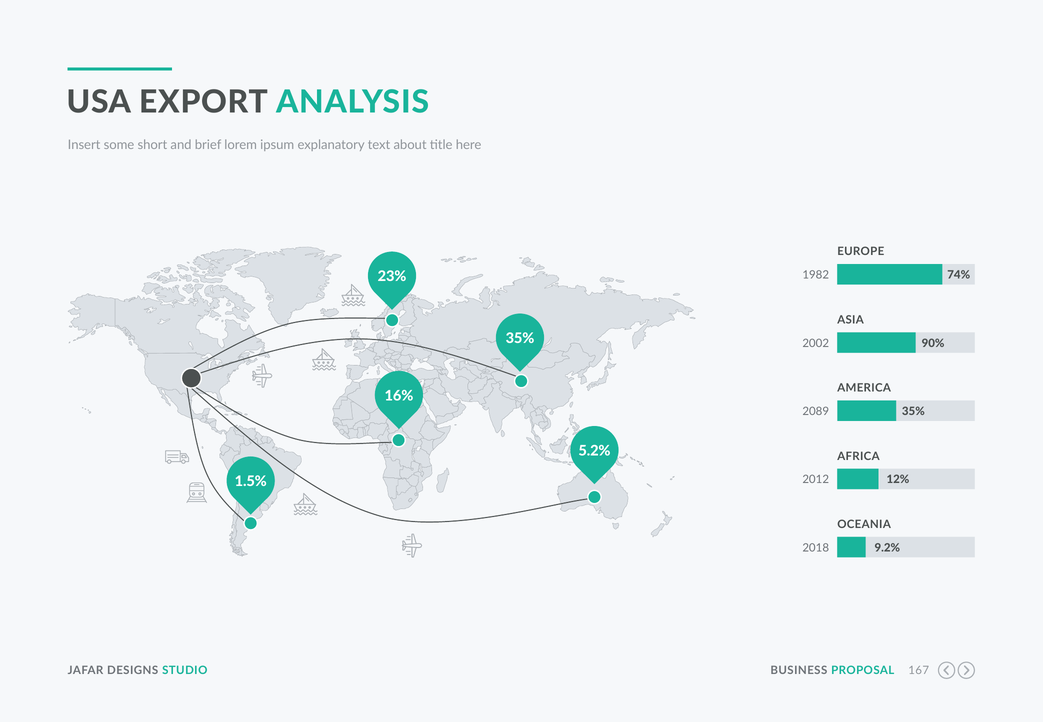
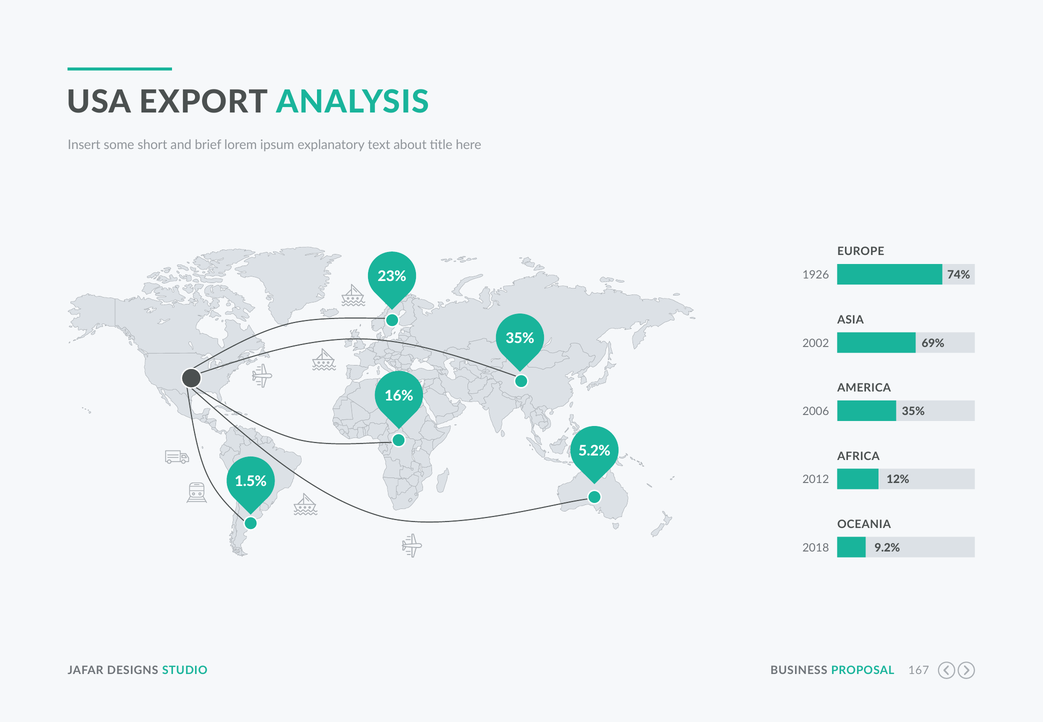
1982: 1982 -> 1926
90%: 90% -> 69%
2089: 2089 -> 2006
